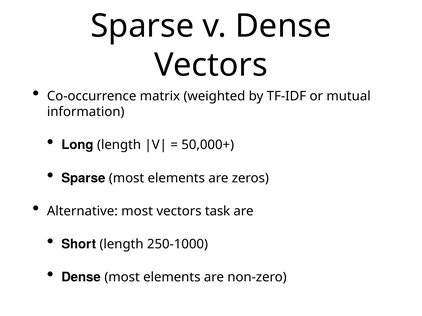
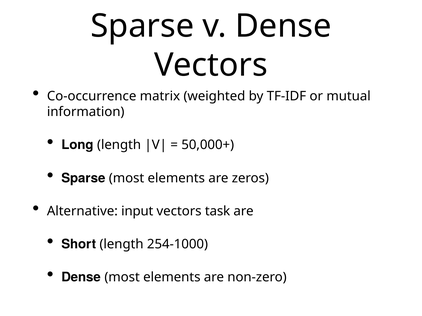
Alternative most: most -> input
250-1000: 250-1000 -> 254-1000
